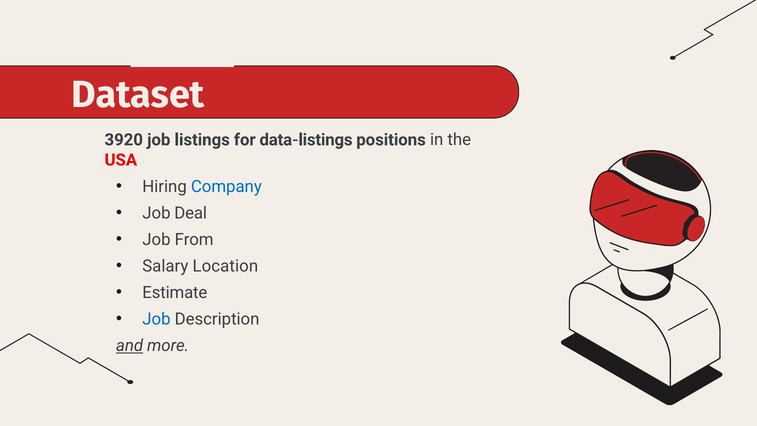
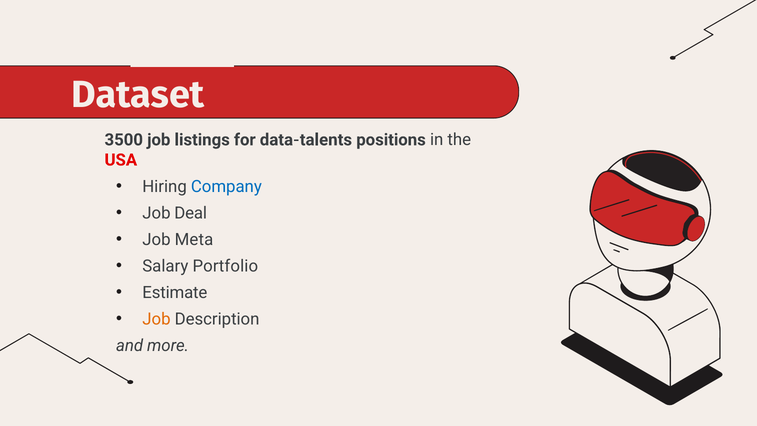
3920: 3920 -> 3500
data-listings: data-listings -> data-talents
From: From -> Meta
Location: Location -> Portfolio
Job at (156, 319) colour: blue -> orange
and underline: present -> none
